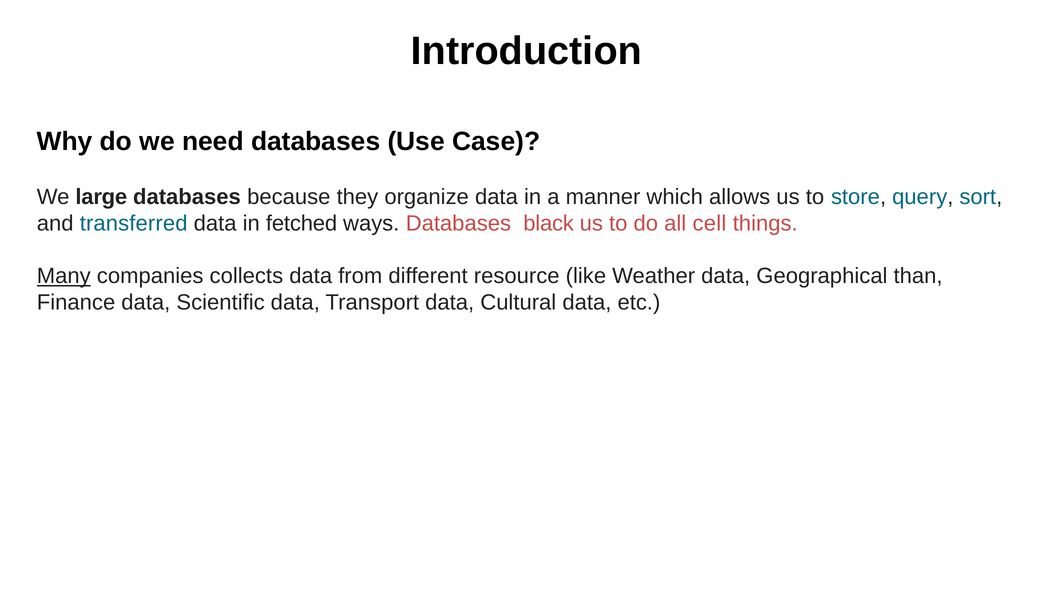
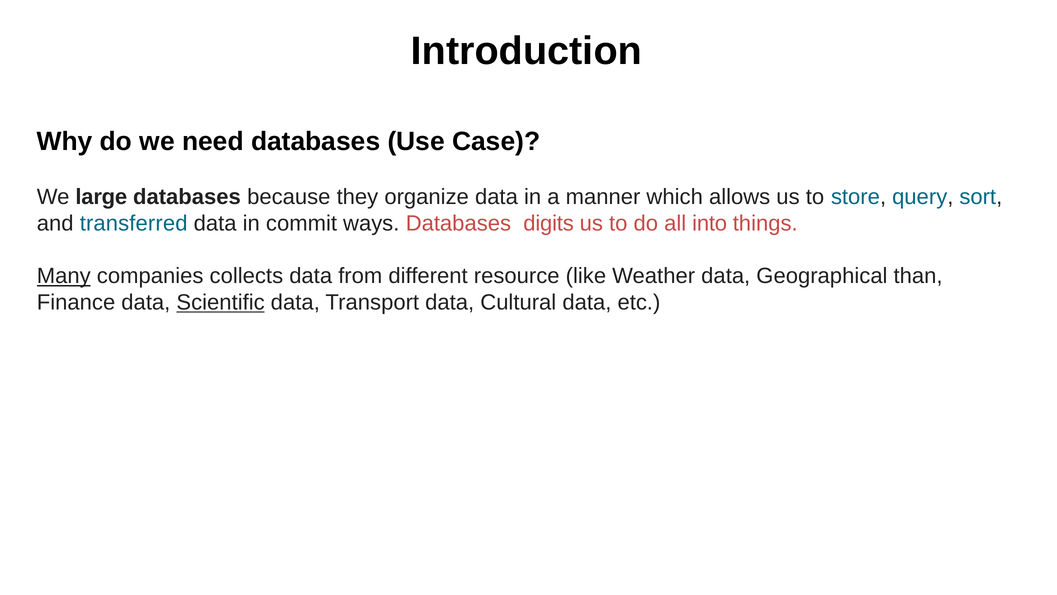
fetched: fetched -> commit
black: black -> digits
cell: cell -> into
Scientific underline: none -> present
